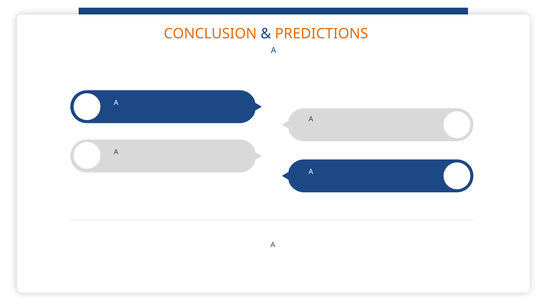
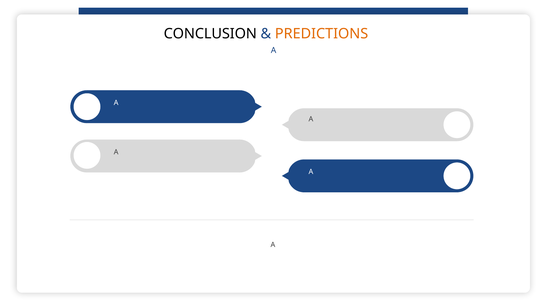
CONCLUSION colour: orange -> black
